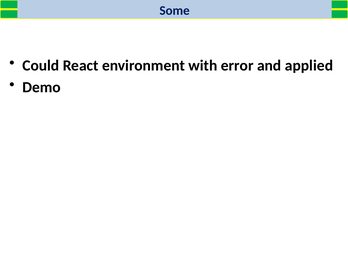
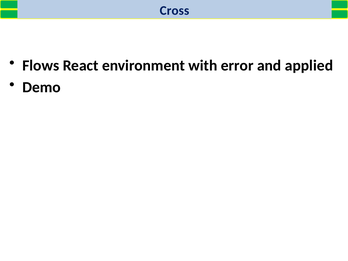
Some: Some -> Cross
Could: Could -> Flows
